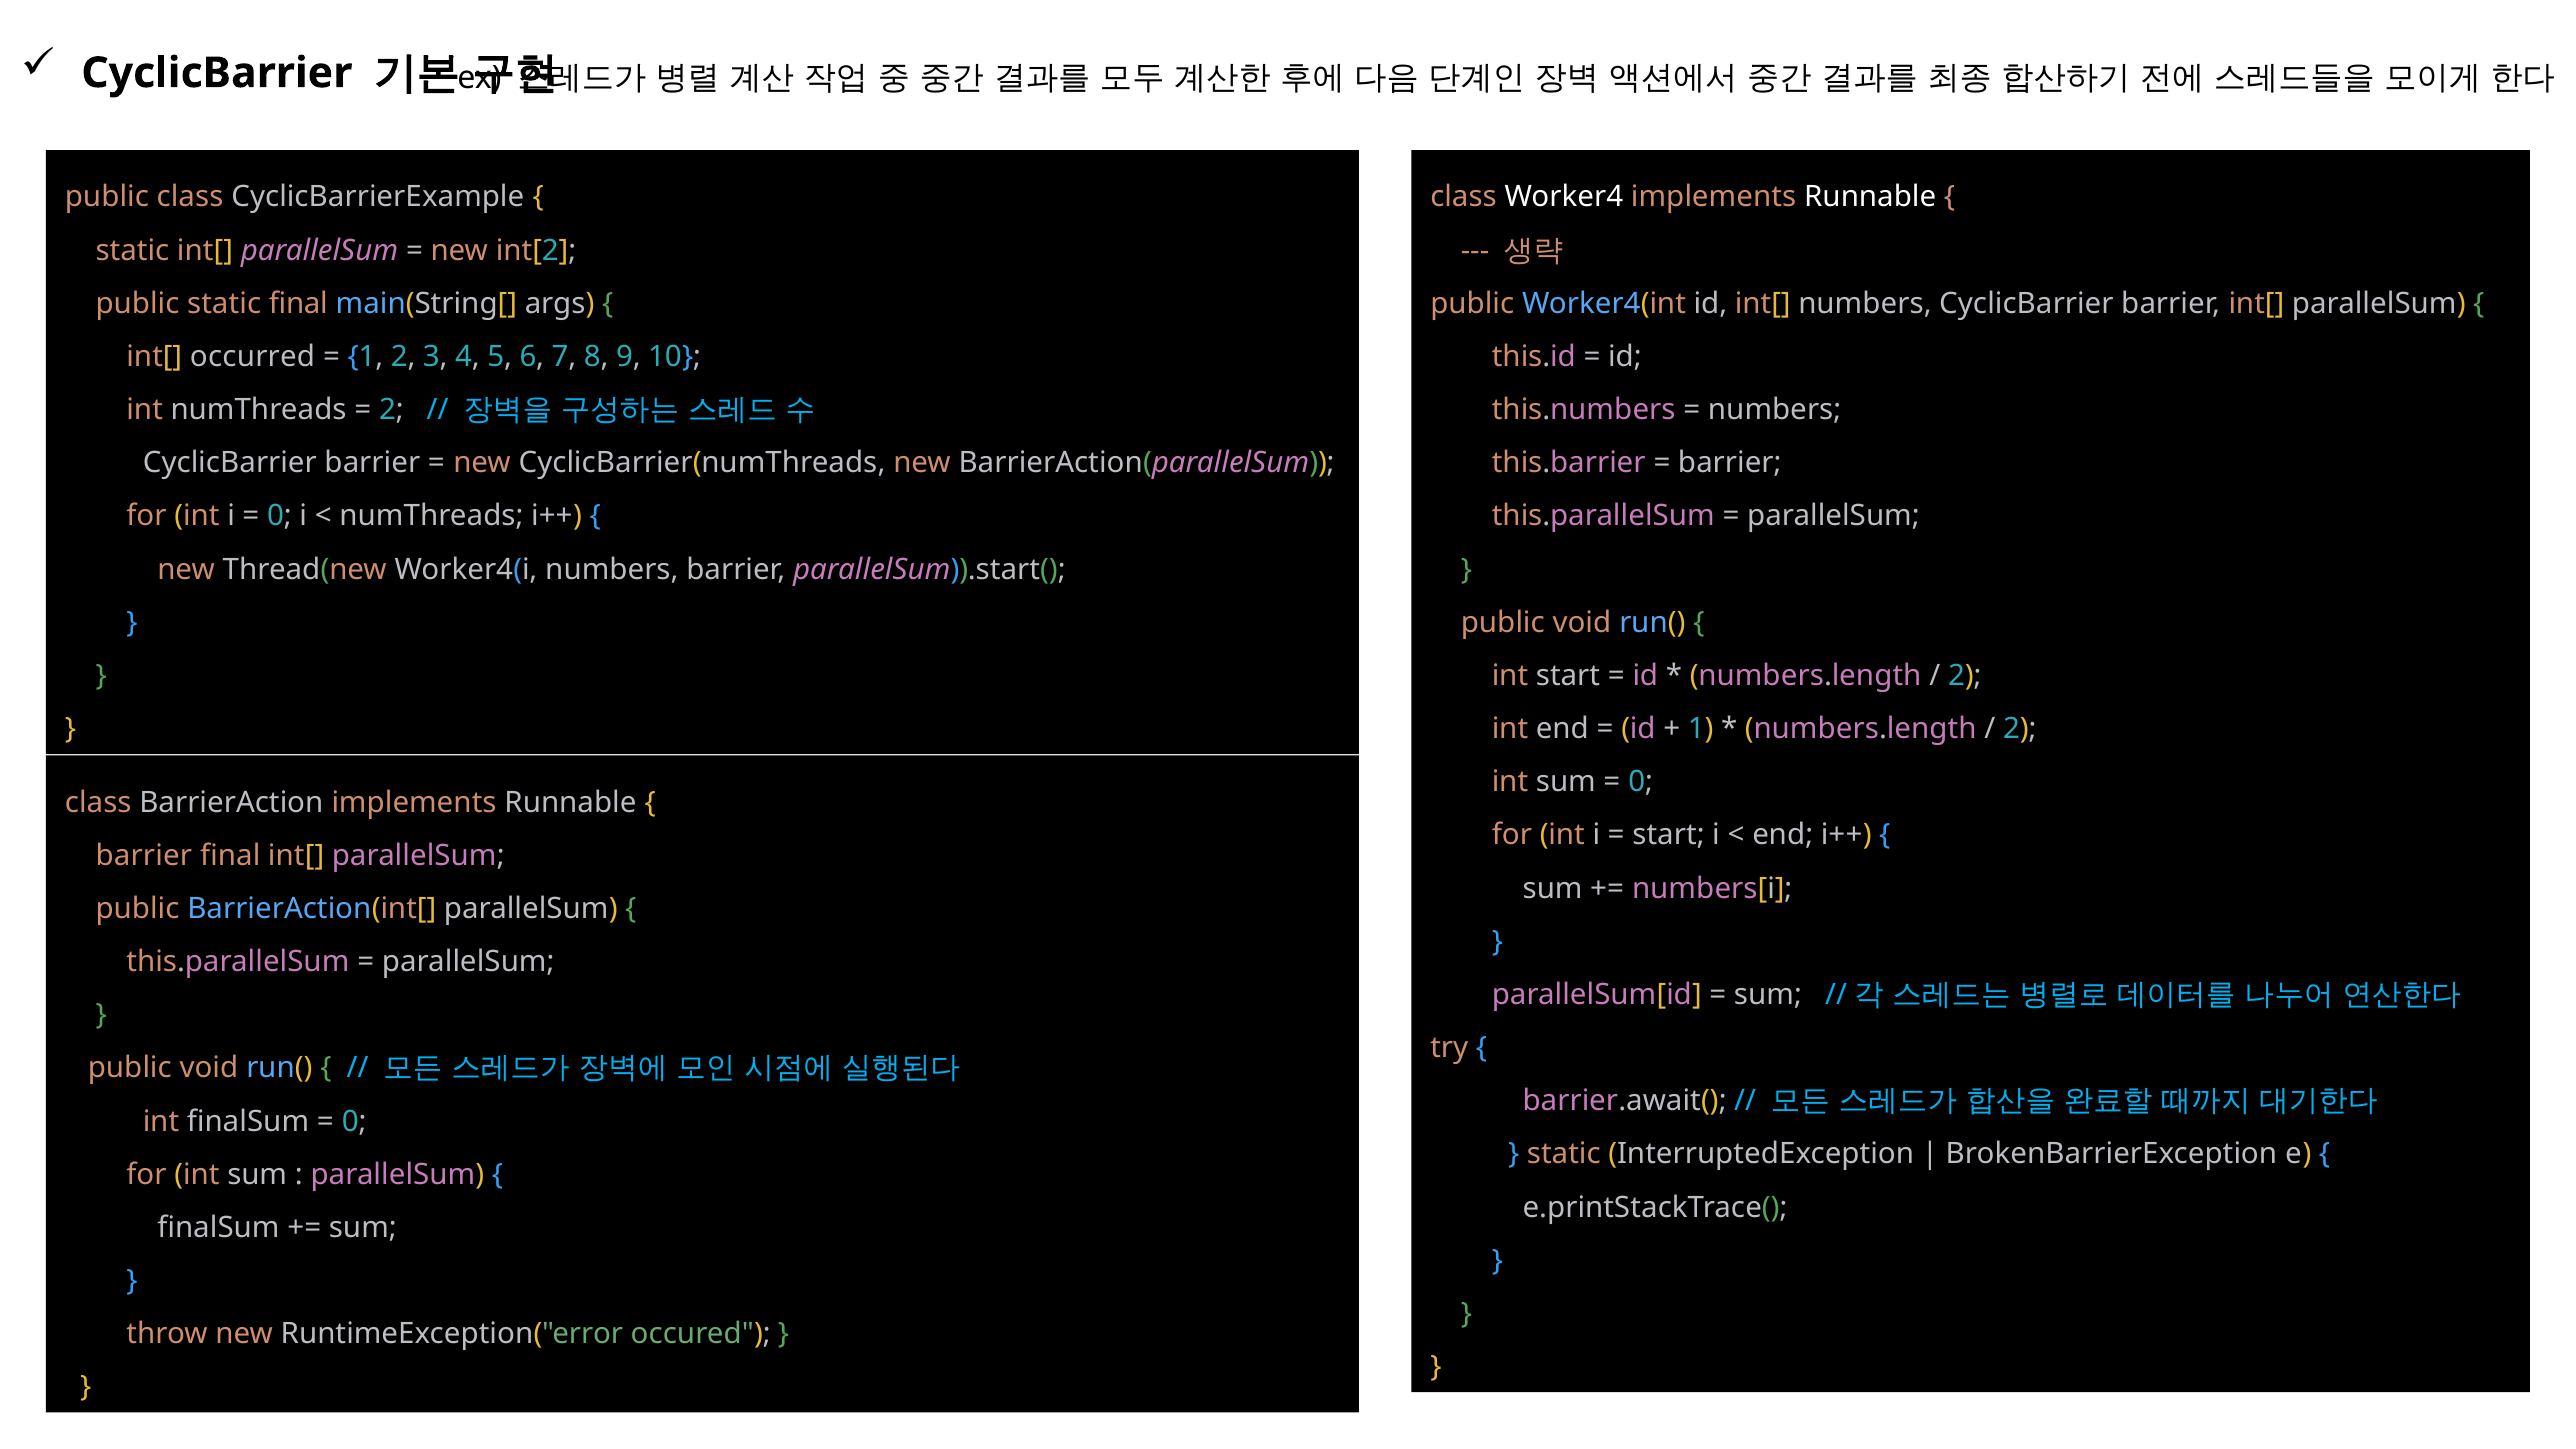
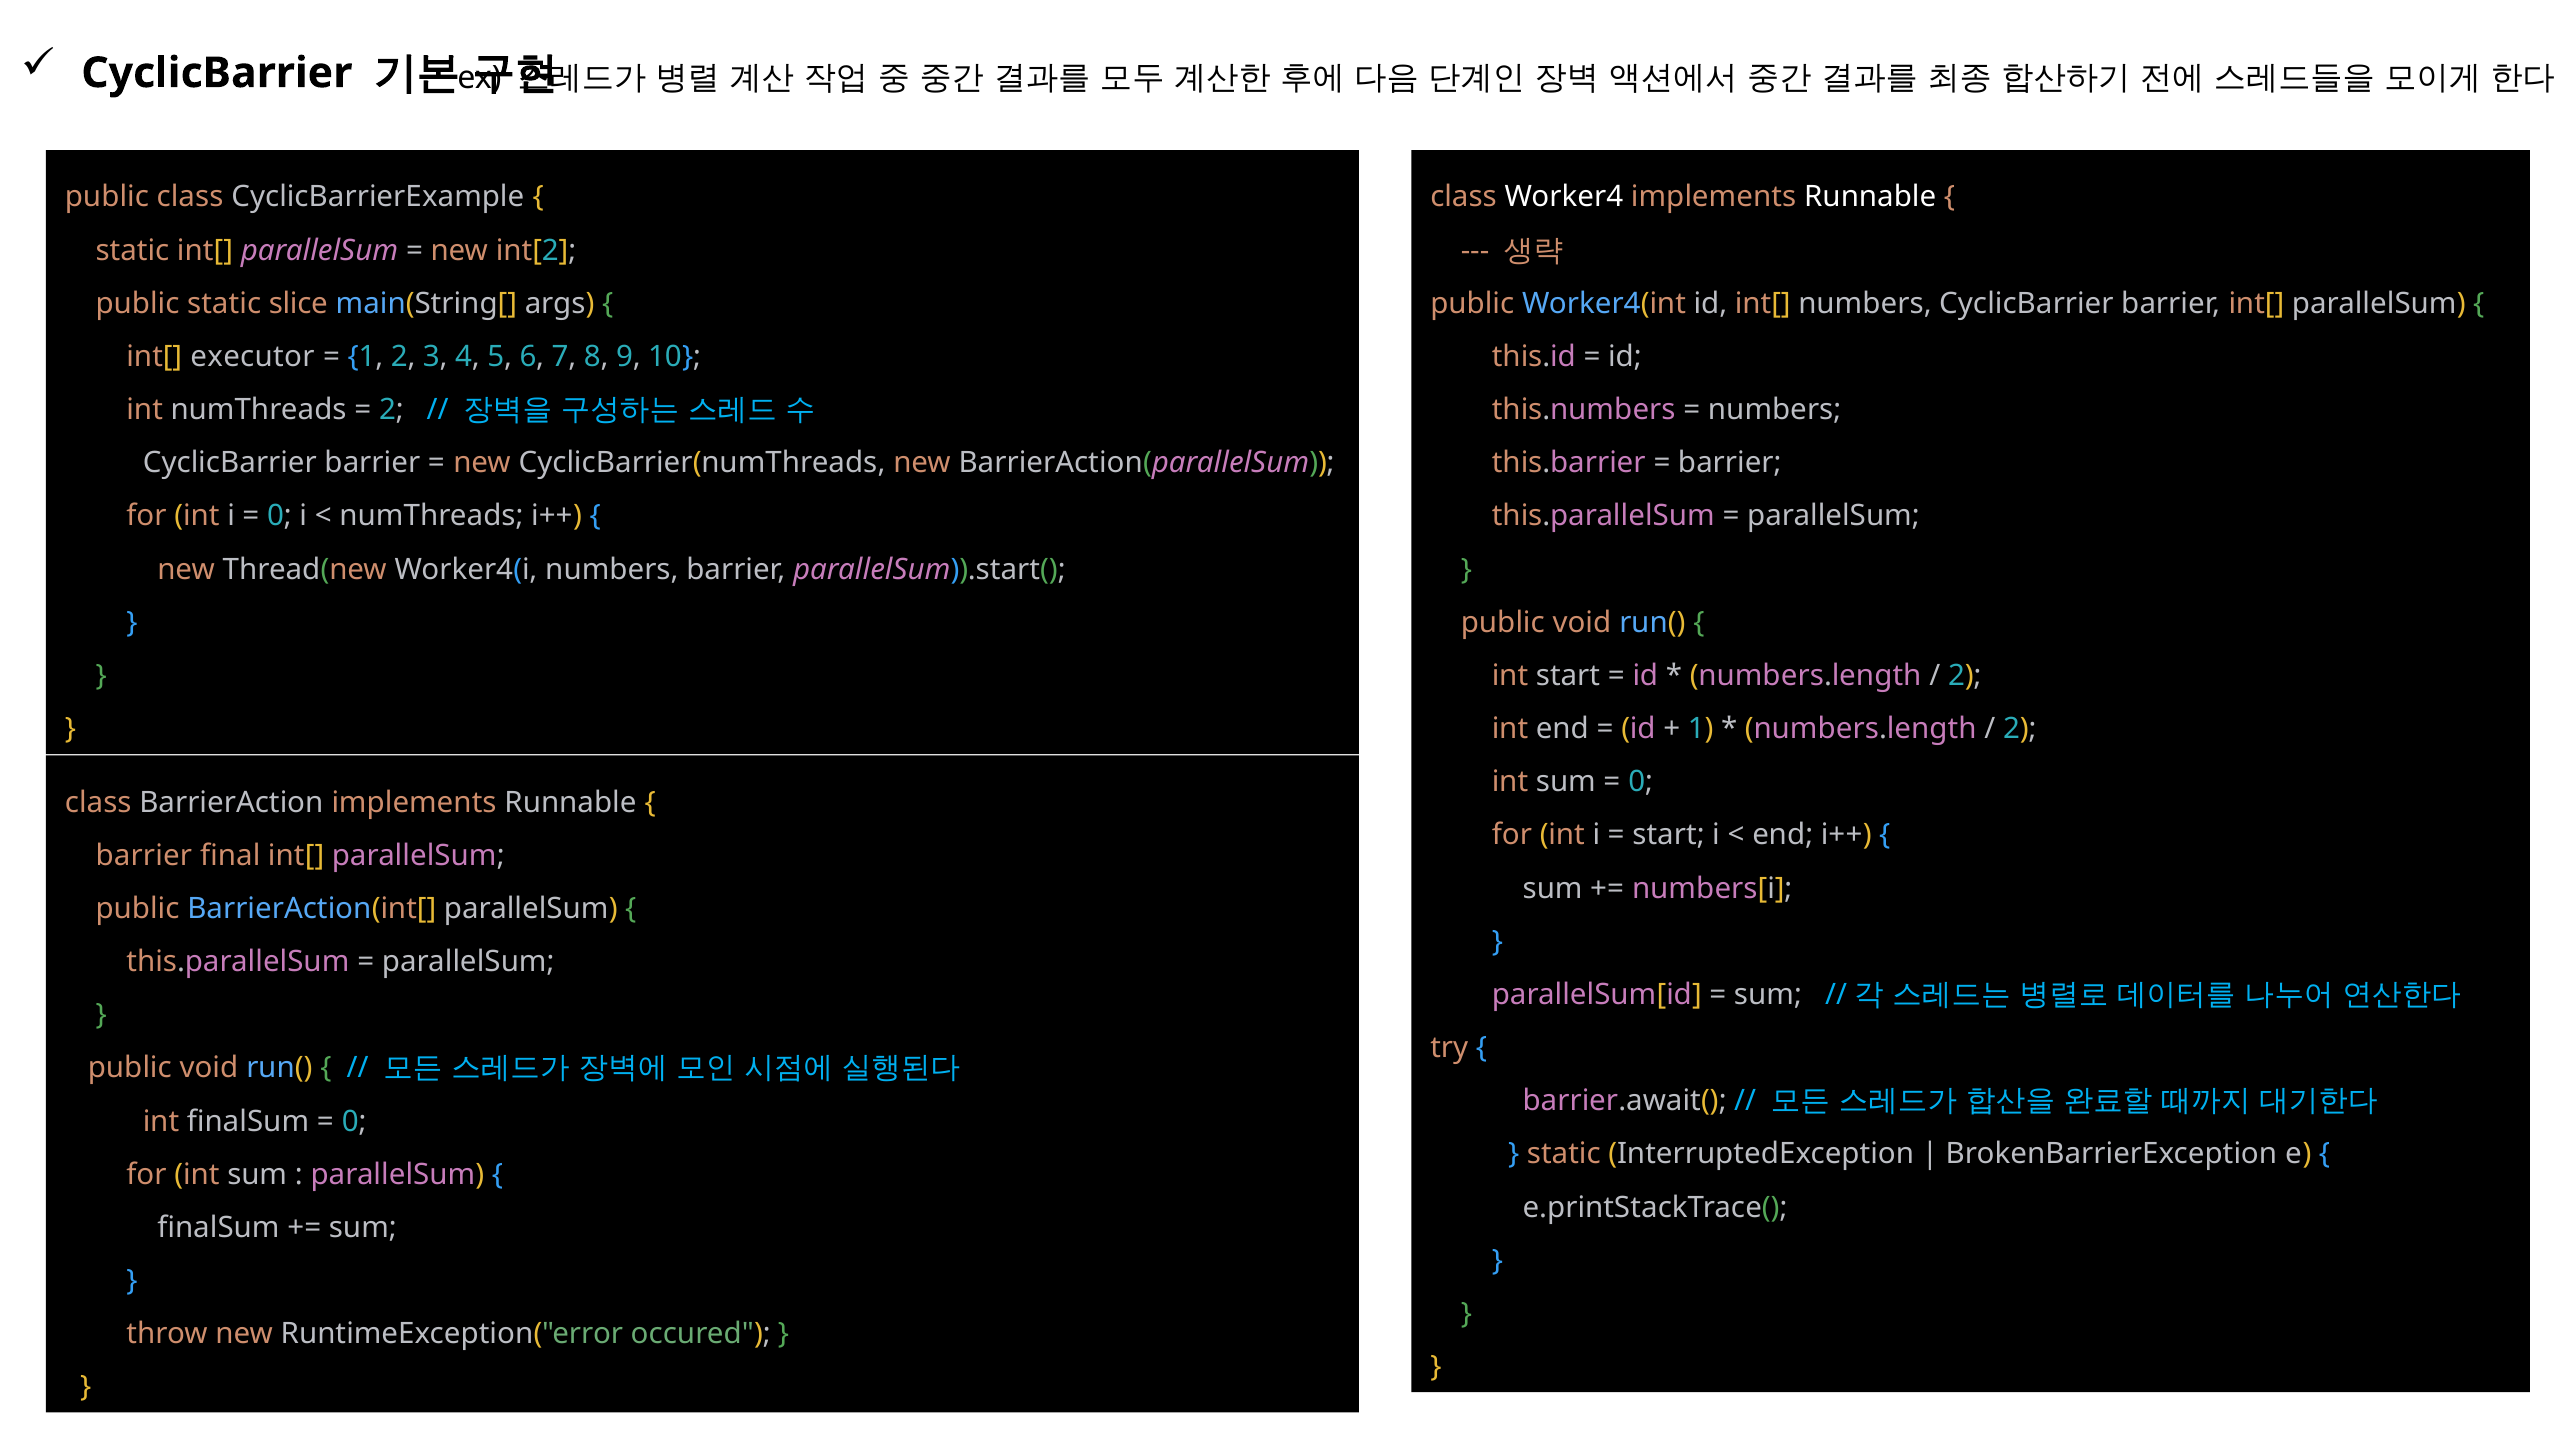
static final: final -> slice
occurred: occurred -> executor
